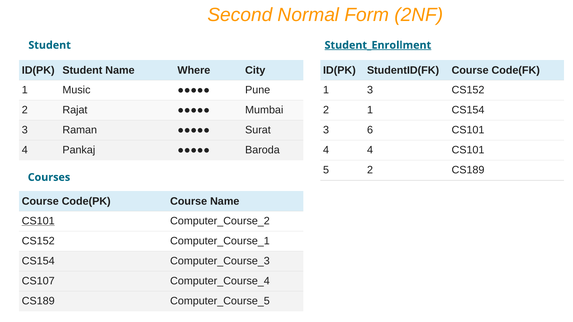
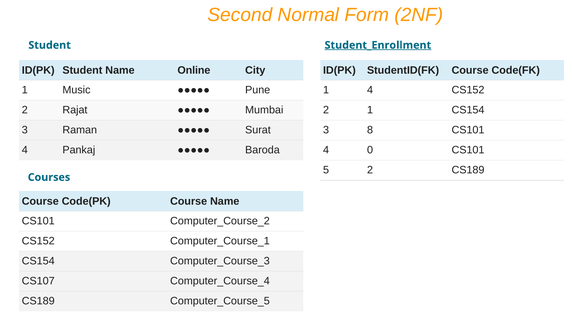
Where: Where -> Online
1 3: 3 -> 4
6: 6 -> 8
4 4: 4 -> 0
CS101 at (38, 221) underline: present -> none
